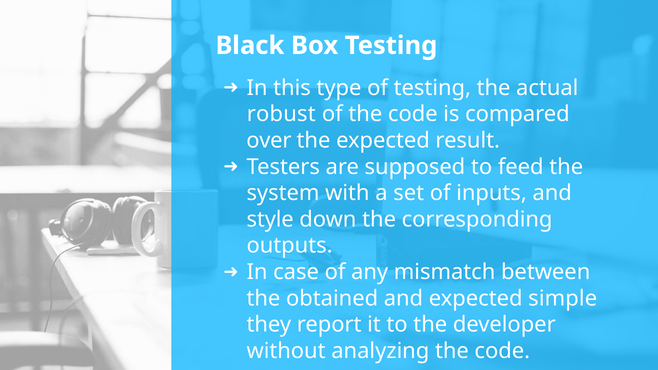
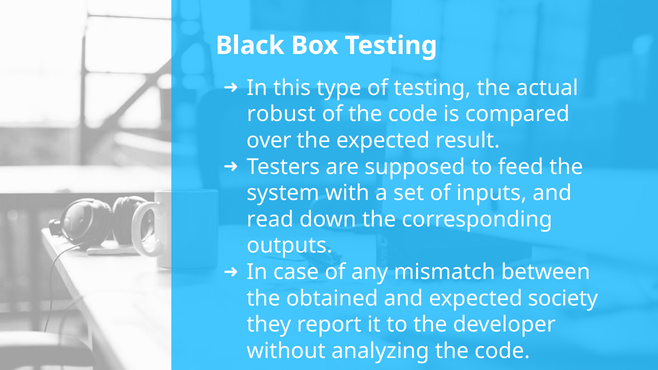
style: style -> read
simple: simple -> society
